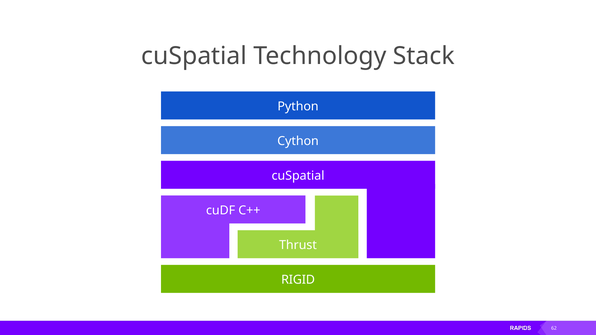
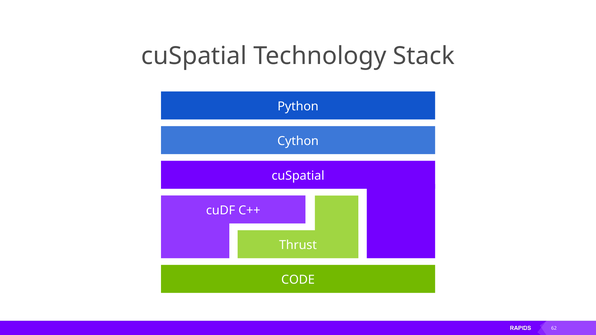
RIGID: RIGID -> CODE
